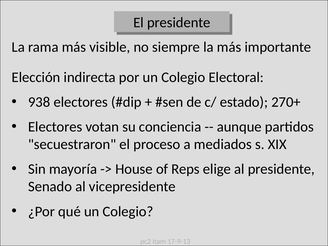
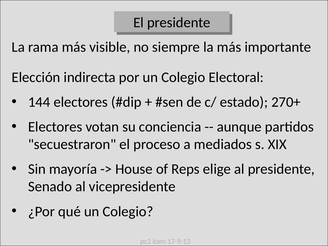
938: 938 -> 144
